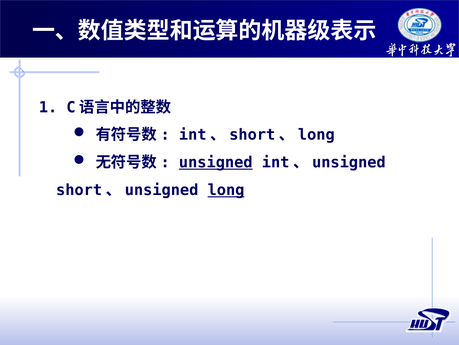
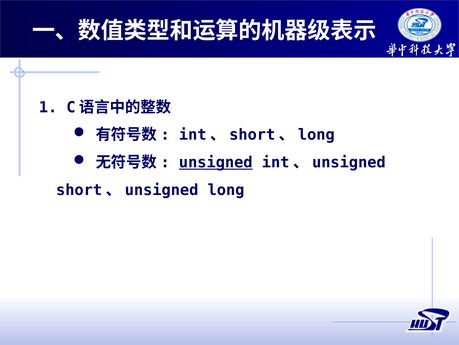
long underline: present -> none
